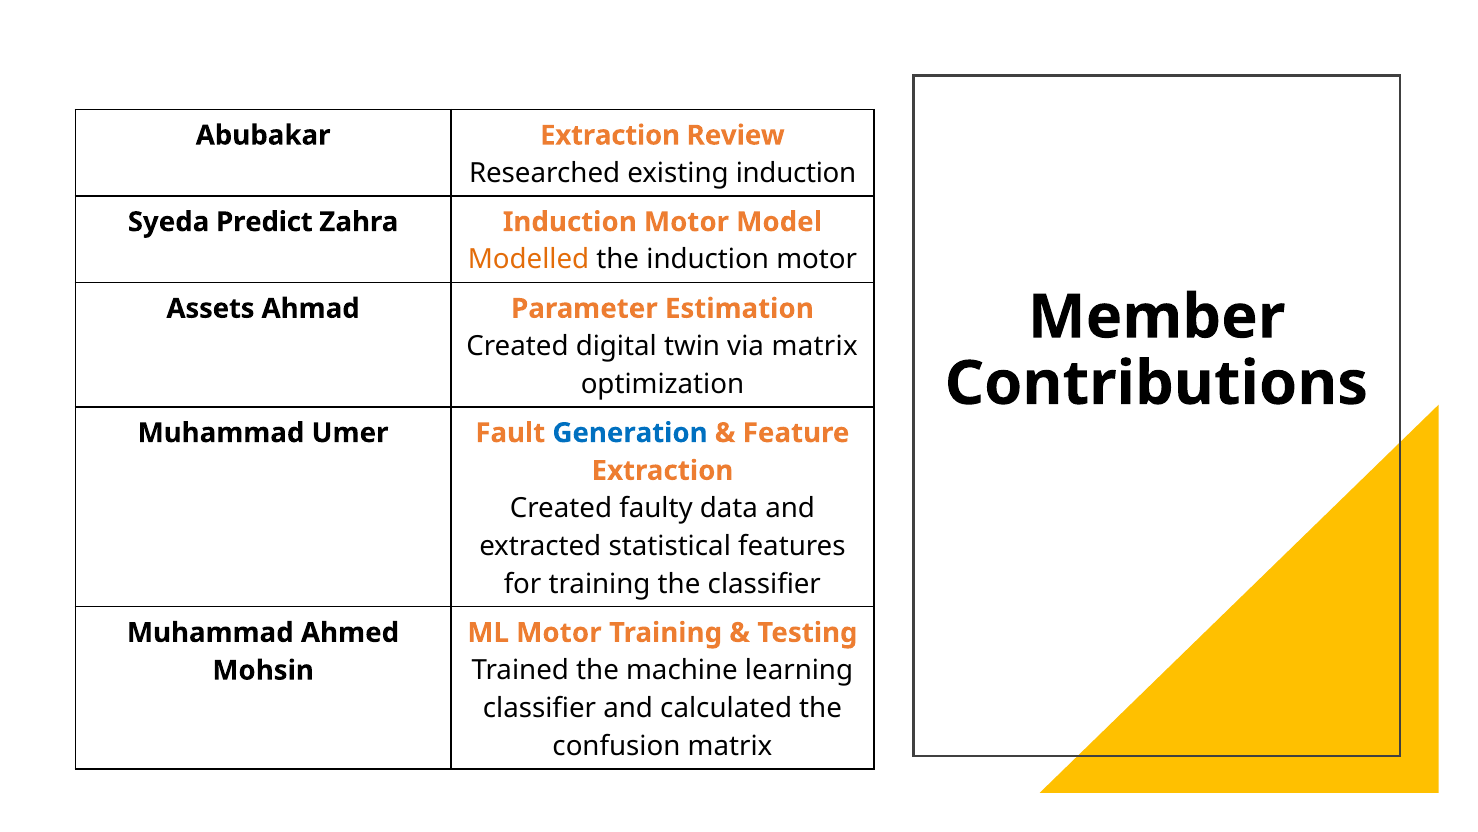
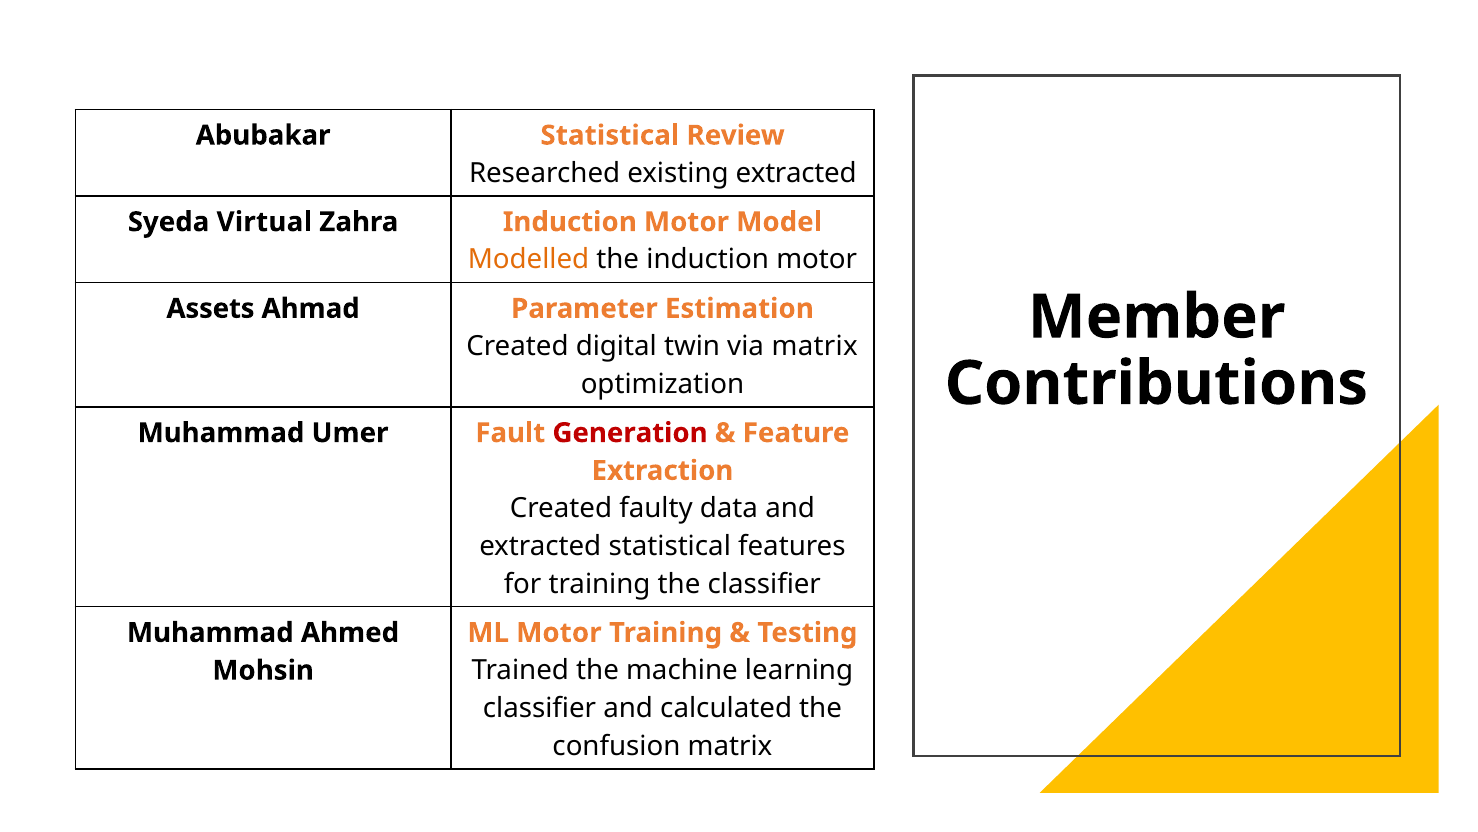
Abubakar Extraction: Extraction -> Statistical
existing induction: induction -> extracted
Predict: Predict -> Virtual
Generation colour: blue -> red
